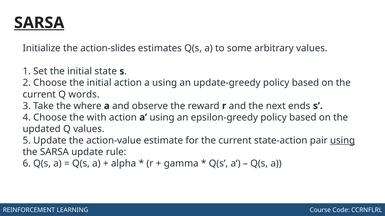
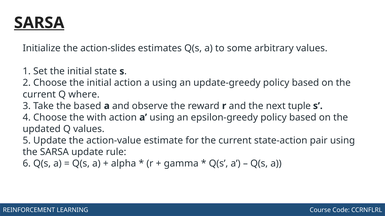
words: words -> where
the where: where -> based
ends: ends -> tuple
using at (343, 141) underline: present -> none
